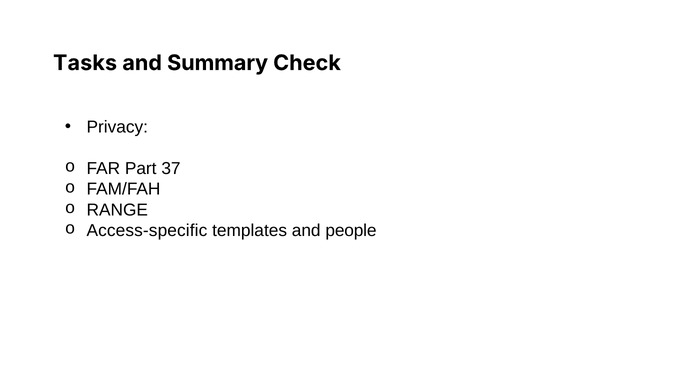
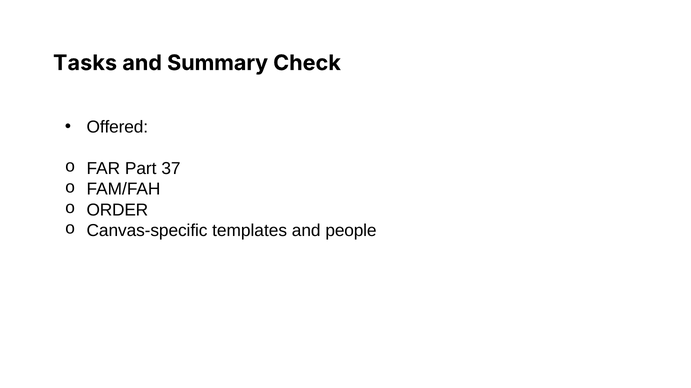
Privacy: Privacy -> Offered
RANGE: RANGE -> ORDER
Access-specific: Access-specific -> Canvas-specific
